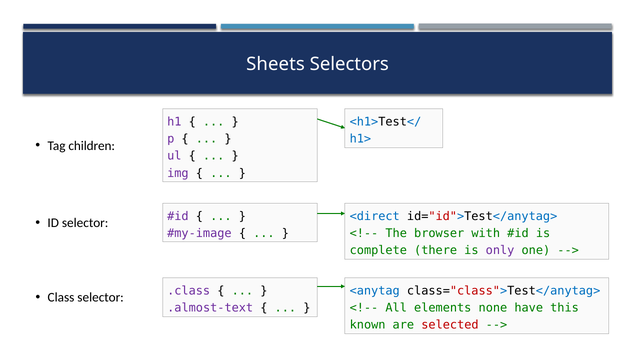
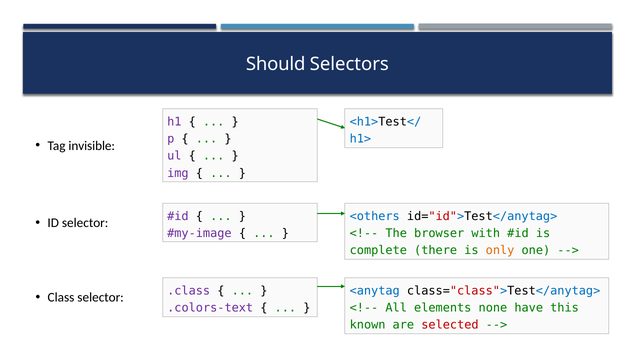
Sheets: Sheets -> Should
children: children -> invisible
<direct: <direct -> <others
only colour: purple -> orange
.almost-text: .almost-text -> .colors-text
